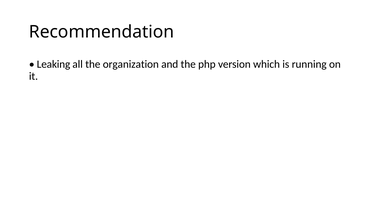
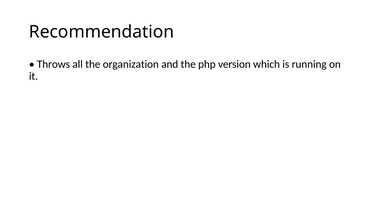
Leaking: Leaking -> Throws
